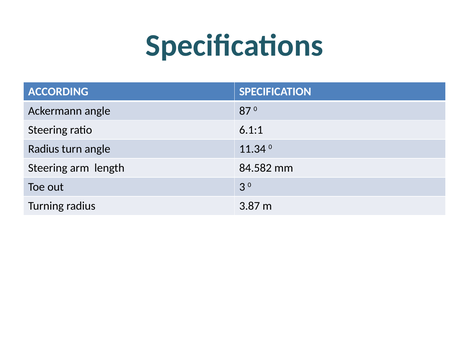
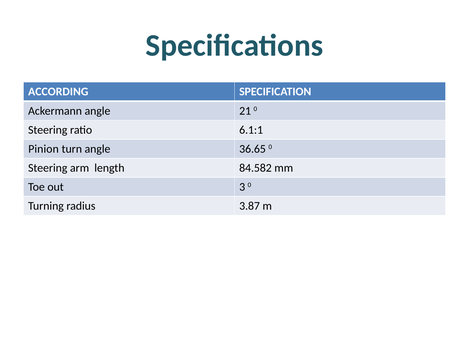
87: 87 -> 21
Radius at (44, 149): Radius -> Pinion
11.34: 11.34 -> 36.65
